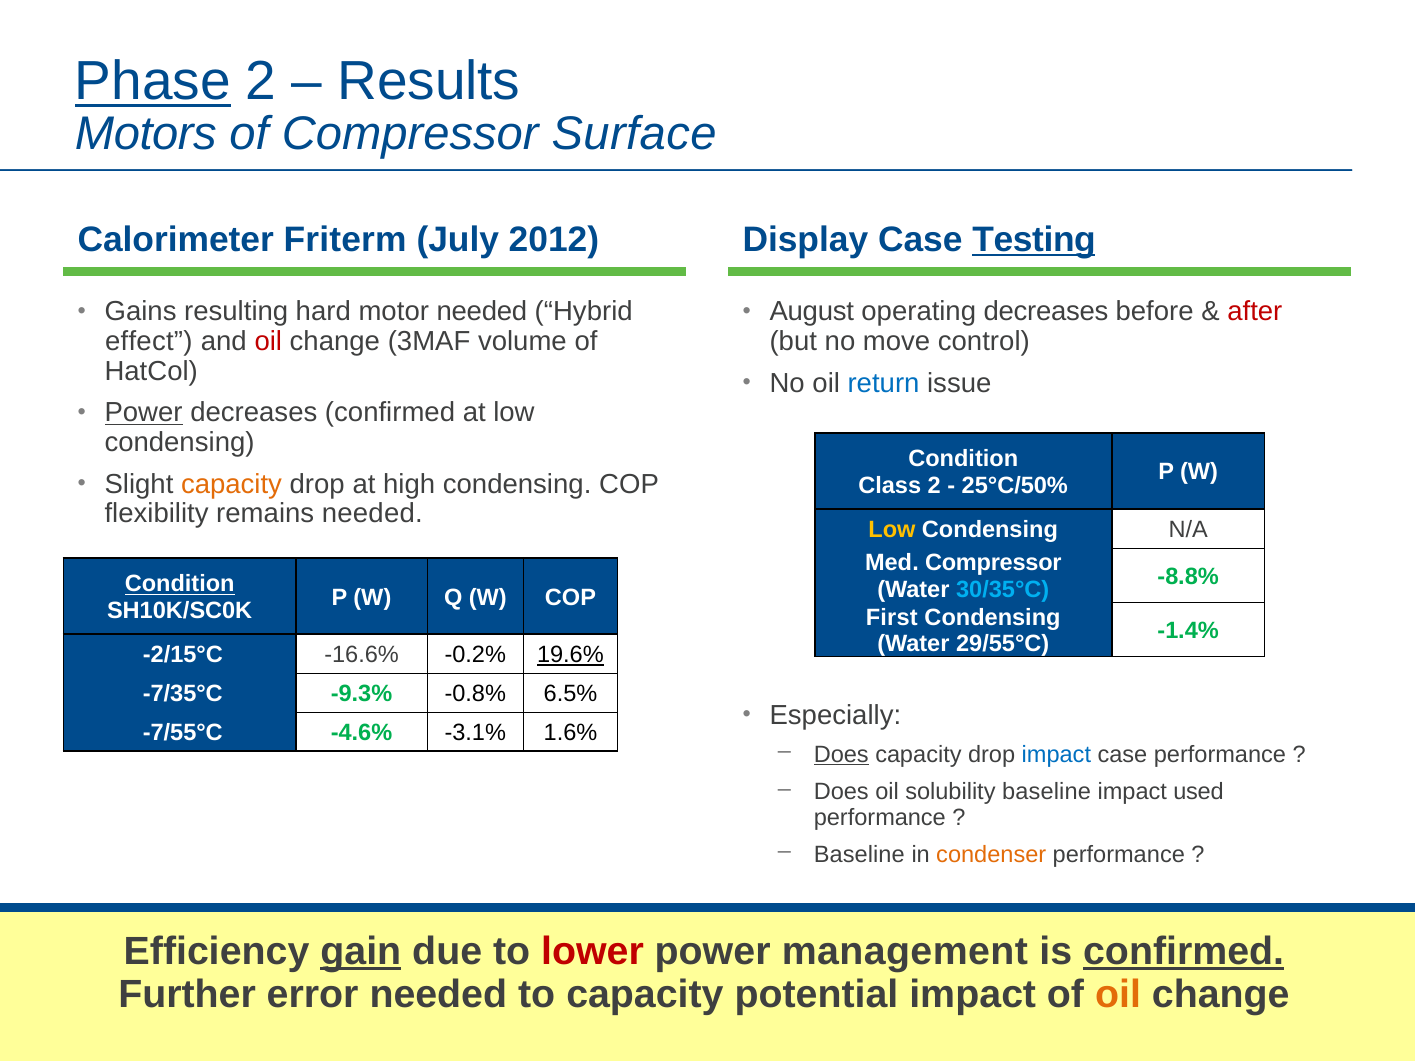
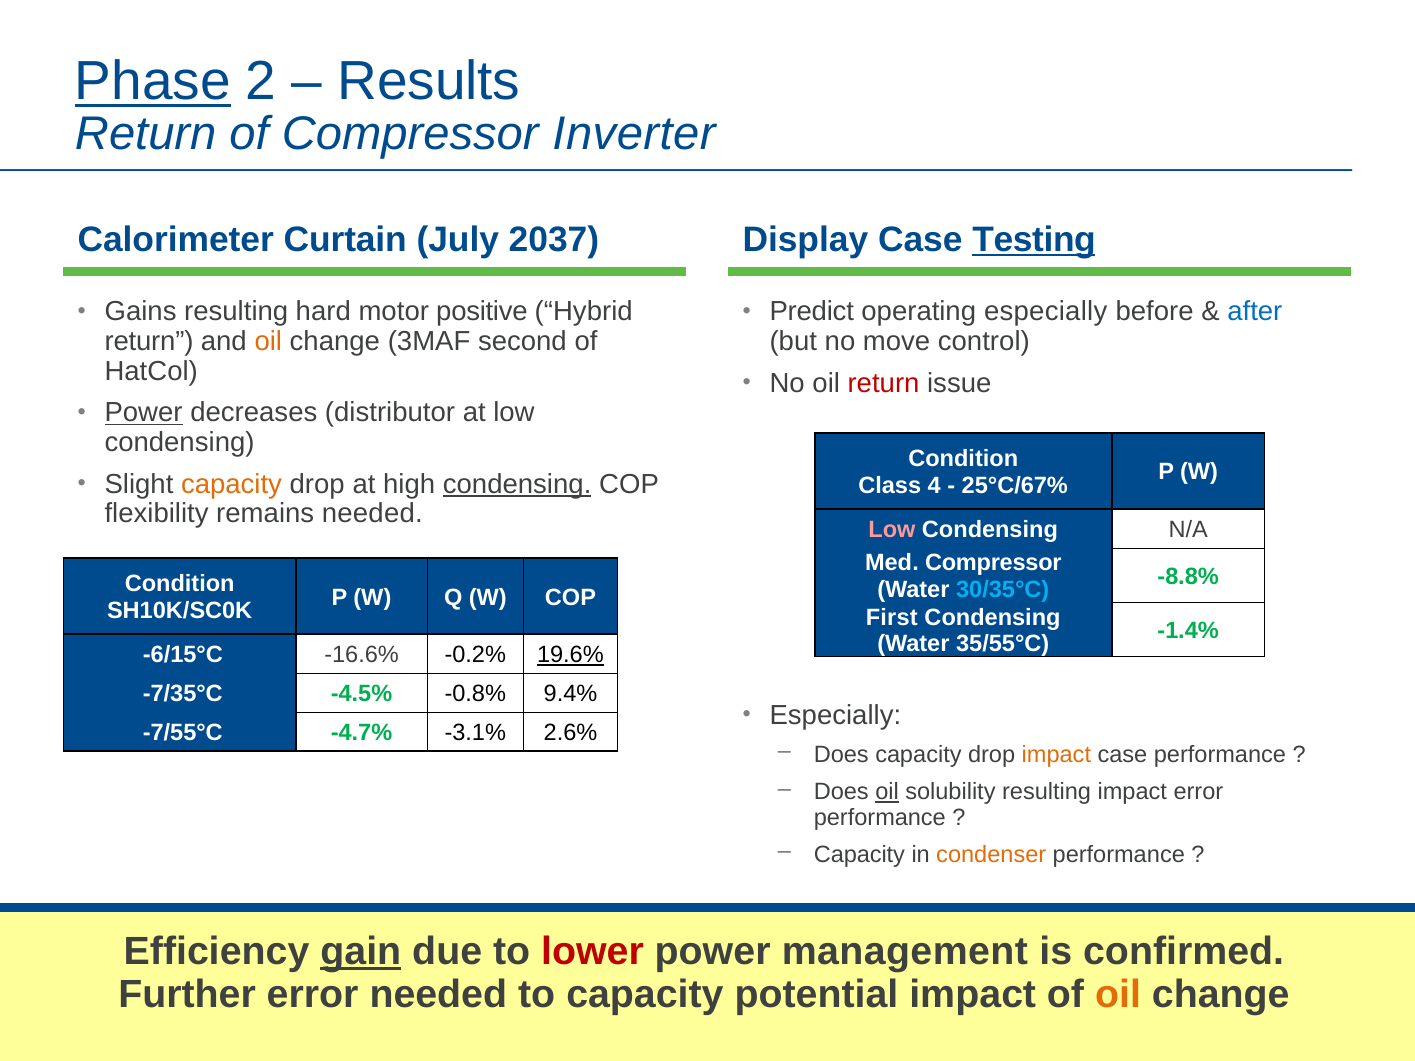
Motors at (146, 134): Motors -> Return
Surface: Surface -> Inverter
Friterm: Friterm -> Curtain
2012: 2012 -> 2037
motor needed: needed -> positive
August: August -> Predict
operating decreases: decreases -> especially
after colour: red -> blue
effect at (149, 342): effect -> return
oil at (268, 342) colour: red -> orange
volume: volume -> second
return at (884, 383) colour: blue -> red
decreases confirmed: confirmed -> distributor
condensing at (517, 484) underline: none -> present
Class 2: 2 -> 4
25°C/50%: 25°C/50% -> 25°C/67%
Low at (892, 530) colour: yellow -> pink
Condition at (180, 584) underline: present -> none
29/55°C: 29/55°C -> 35/55°C
-2/15°C: -2/15°C -> -6/15°C
-9.3%: -9.3% -> -4.5%
6.5%: 6.5% -> 9.4%
-4.6%: -4.6% -> -4.7%
1.6%: 1.6% -> 2.6%
Does at (841, 755) underline: present -> none
impact at (1056, 755) colour: blue -> orange
oil at (887, 792) underline: none -> present
solubility baseline: baseline -> resulting
impact used: used -> error
Baseline at (859, 855): Baseline -> Capacity
confirmed at (1184, 952) underline: present -> none
